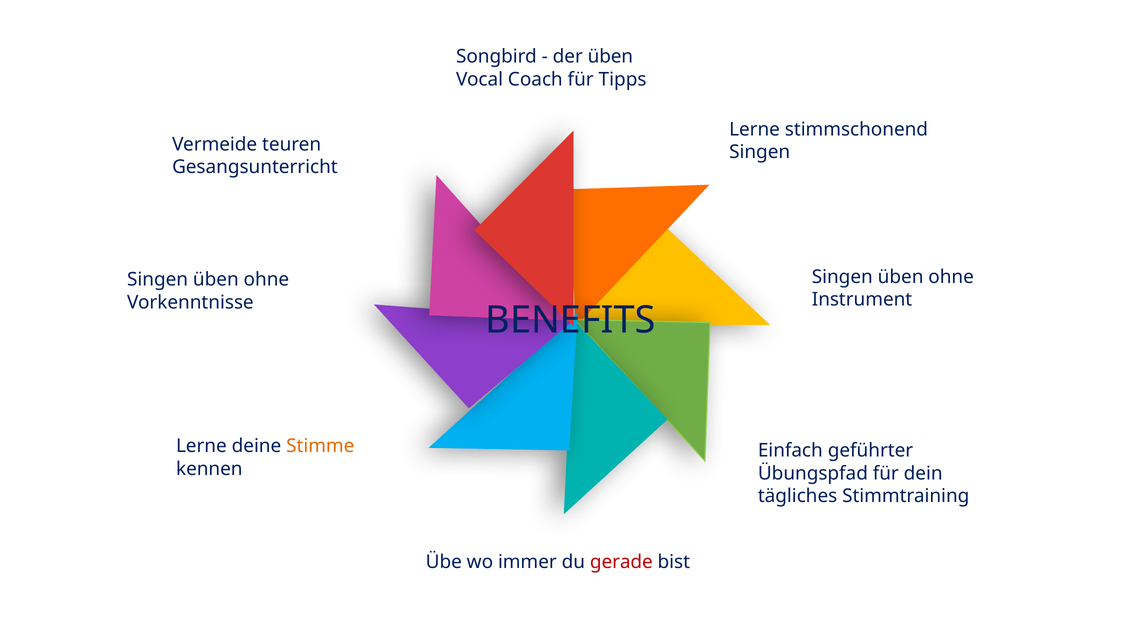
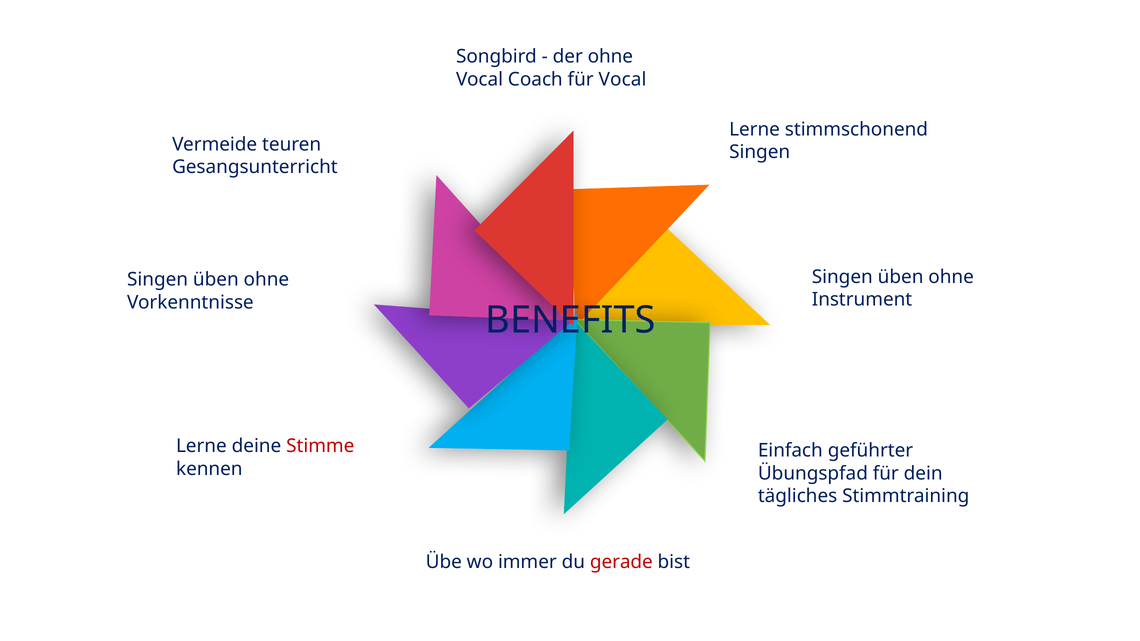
der üben: üben -> ohne
für Tipps: Tipps -> Vocal
Stimme colour: orange -> red
